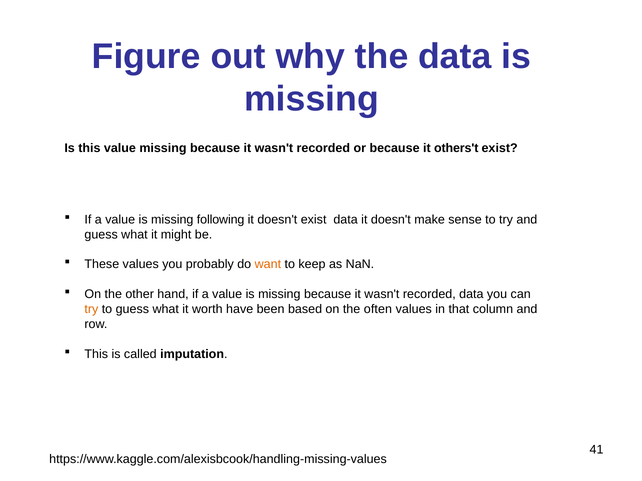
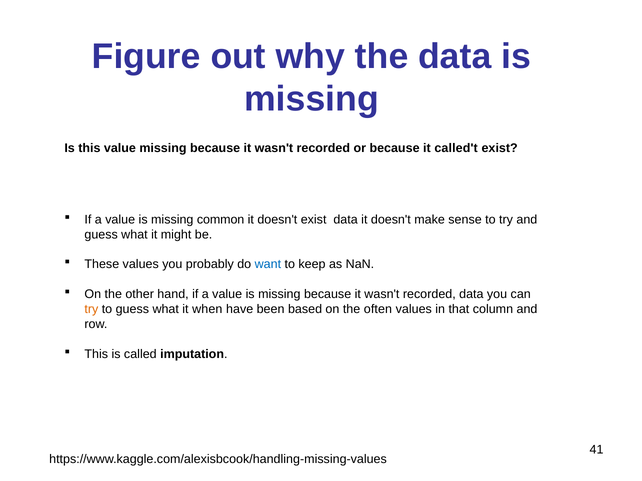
others't: others't -> called't
following: following -> common
want colour: orange -> blue
worth: worth -> when
